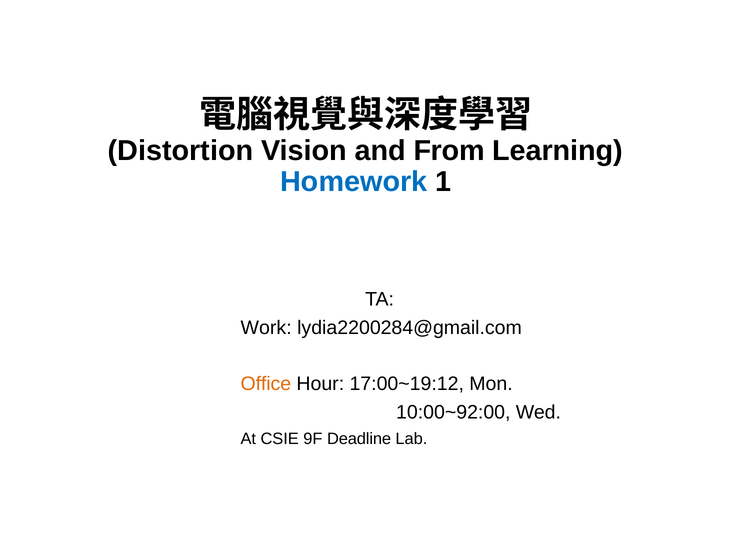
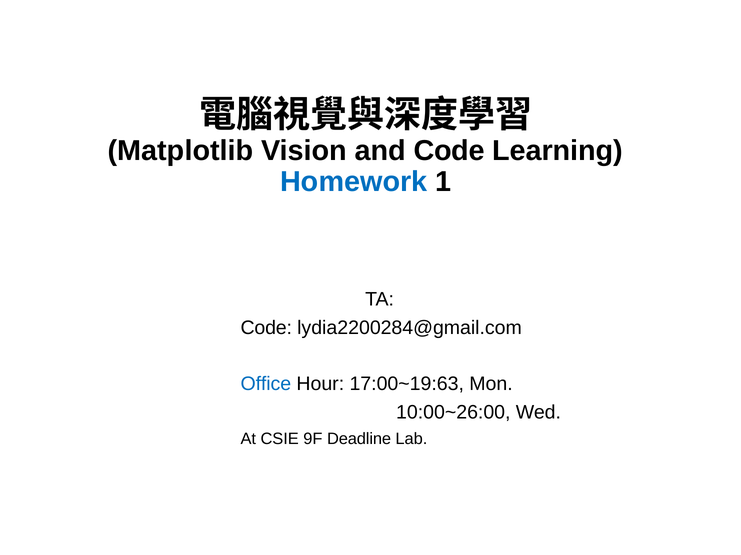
Distortion: Distortion -> Matplotlib
and From: From -> Code
Work at (266, 328): Work -> Code
Office colour: orange -> blue
17:00~19:12: 17:00~19:12 -> 17:00~19:63
10:00~92:00: 10:00~92:00 -> 10:00~26:00
